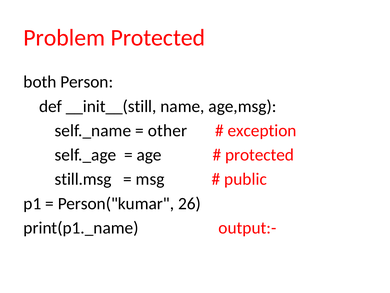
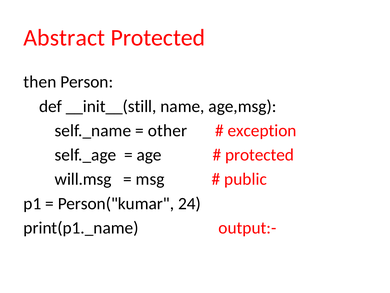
Problem: Problem -> Abstract
both: both -> then
still.msg: still.msg -> will.msg
26: 26 -> 24
